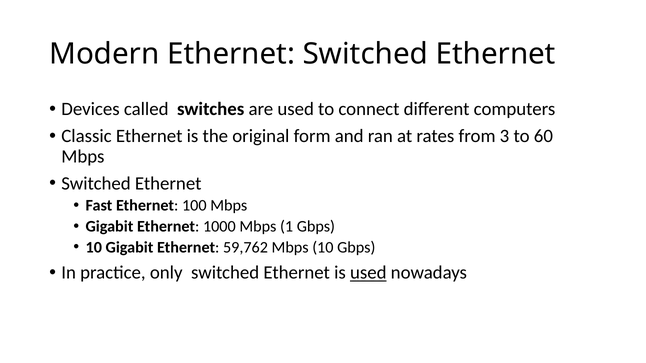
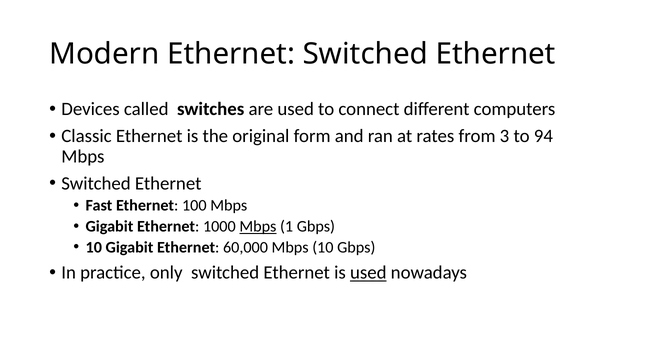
60: 60 -> 94
Mbps at (258, 227) underline: none -> present
59,762: 59,762 -> 60,000
